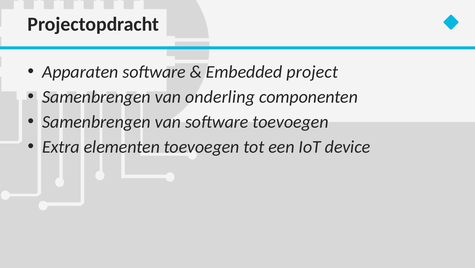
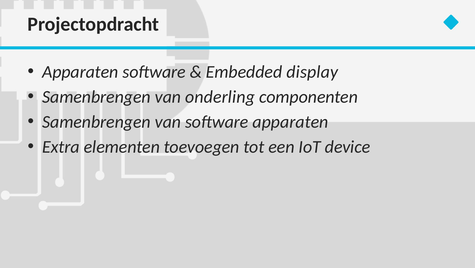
project: project -> display
software toevoegen: toevoegen -> apparaten
